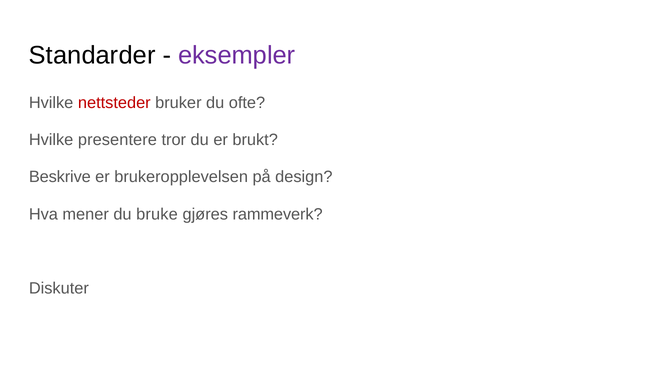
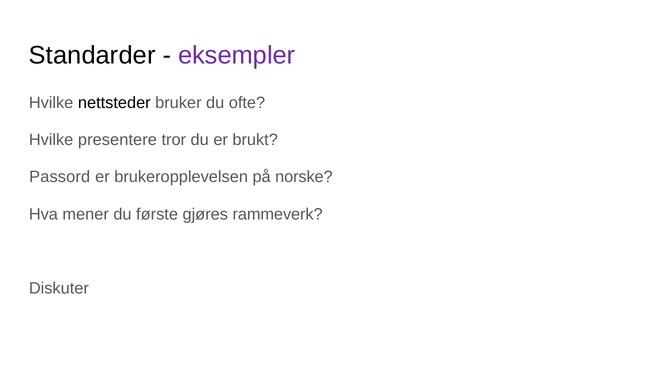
nettsteder colour: red -> black
Beskrive: Beskrive -> Passord
design: design -> norske
bruke: bruke -> første
